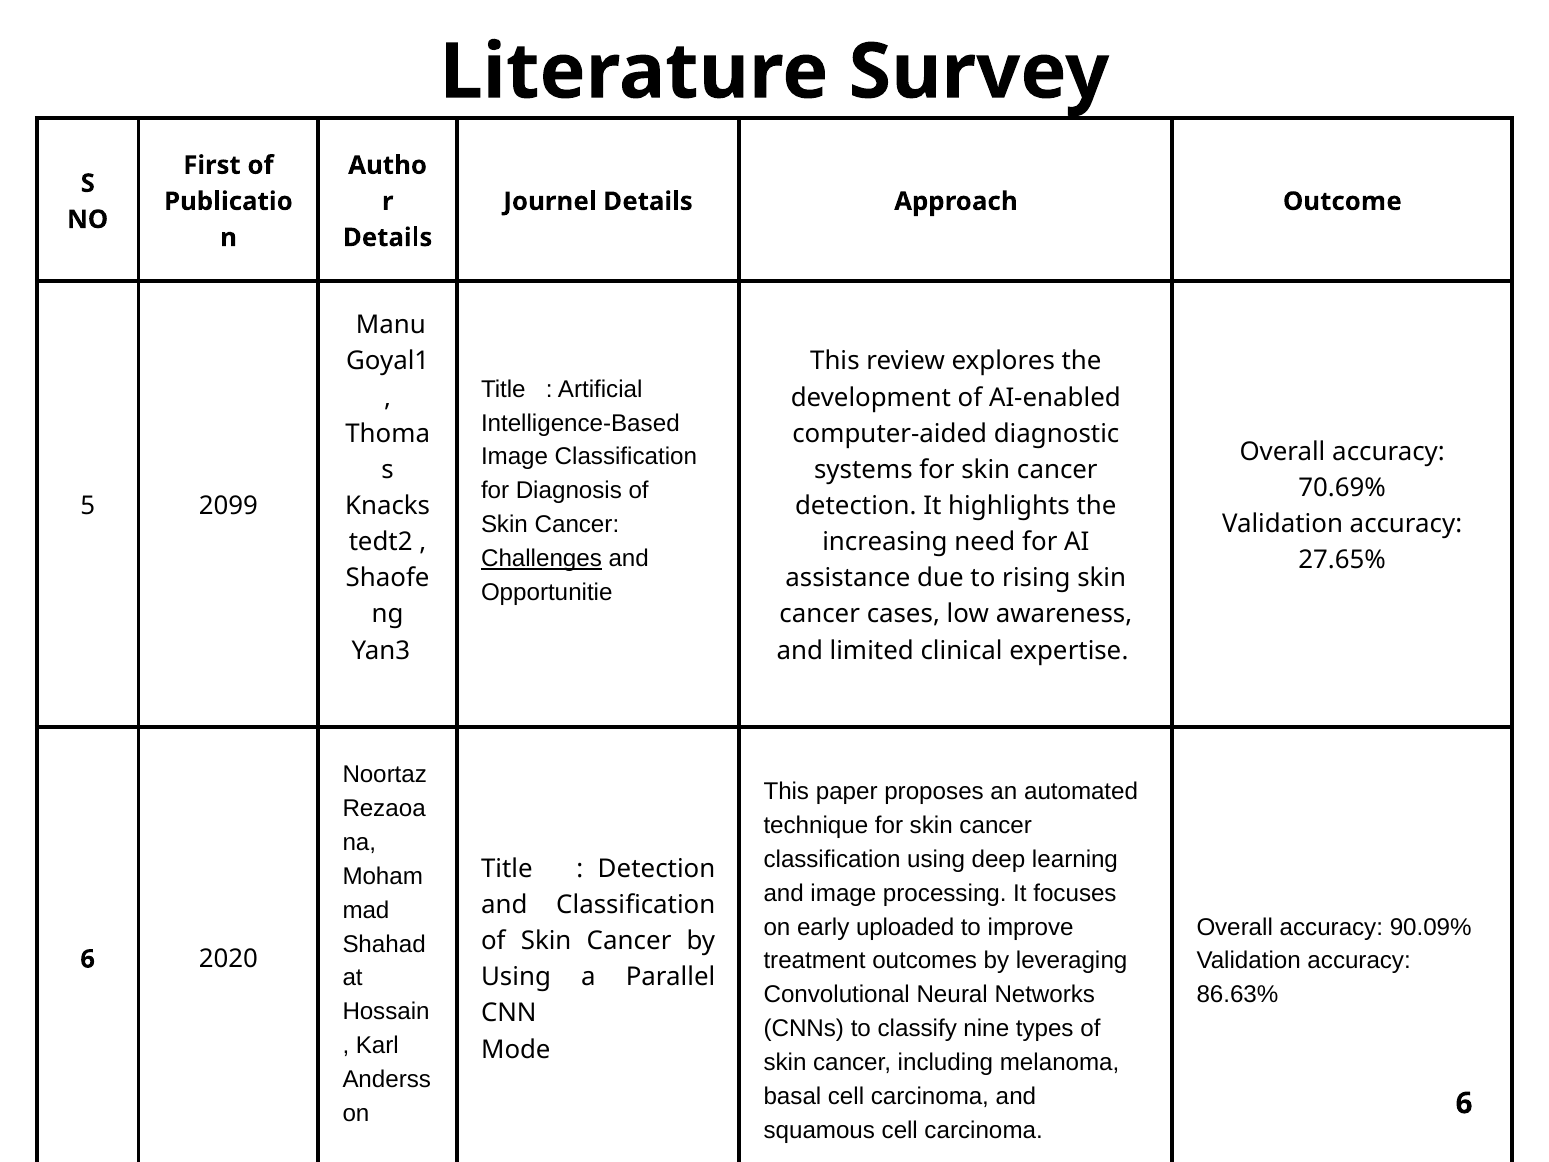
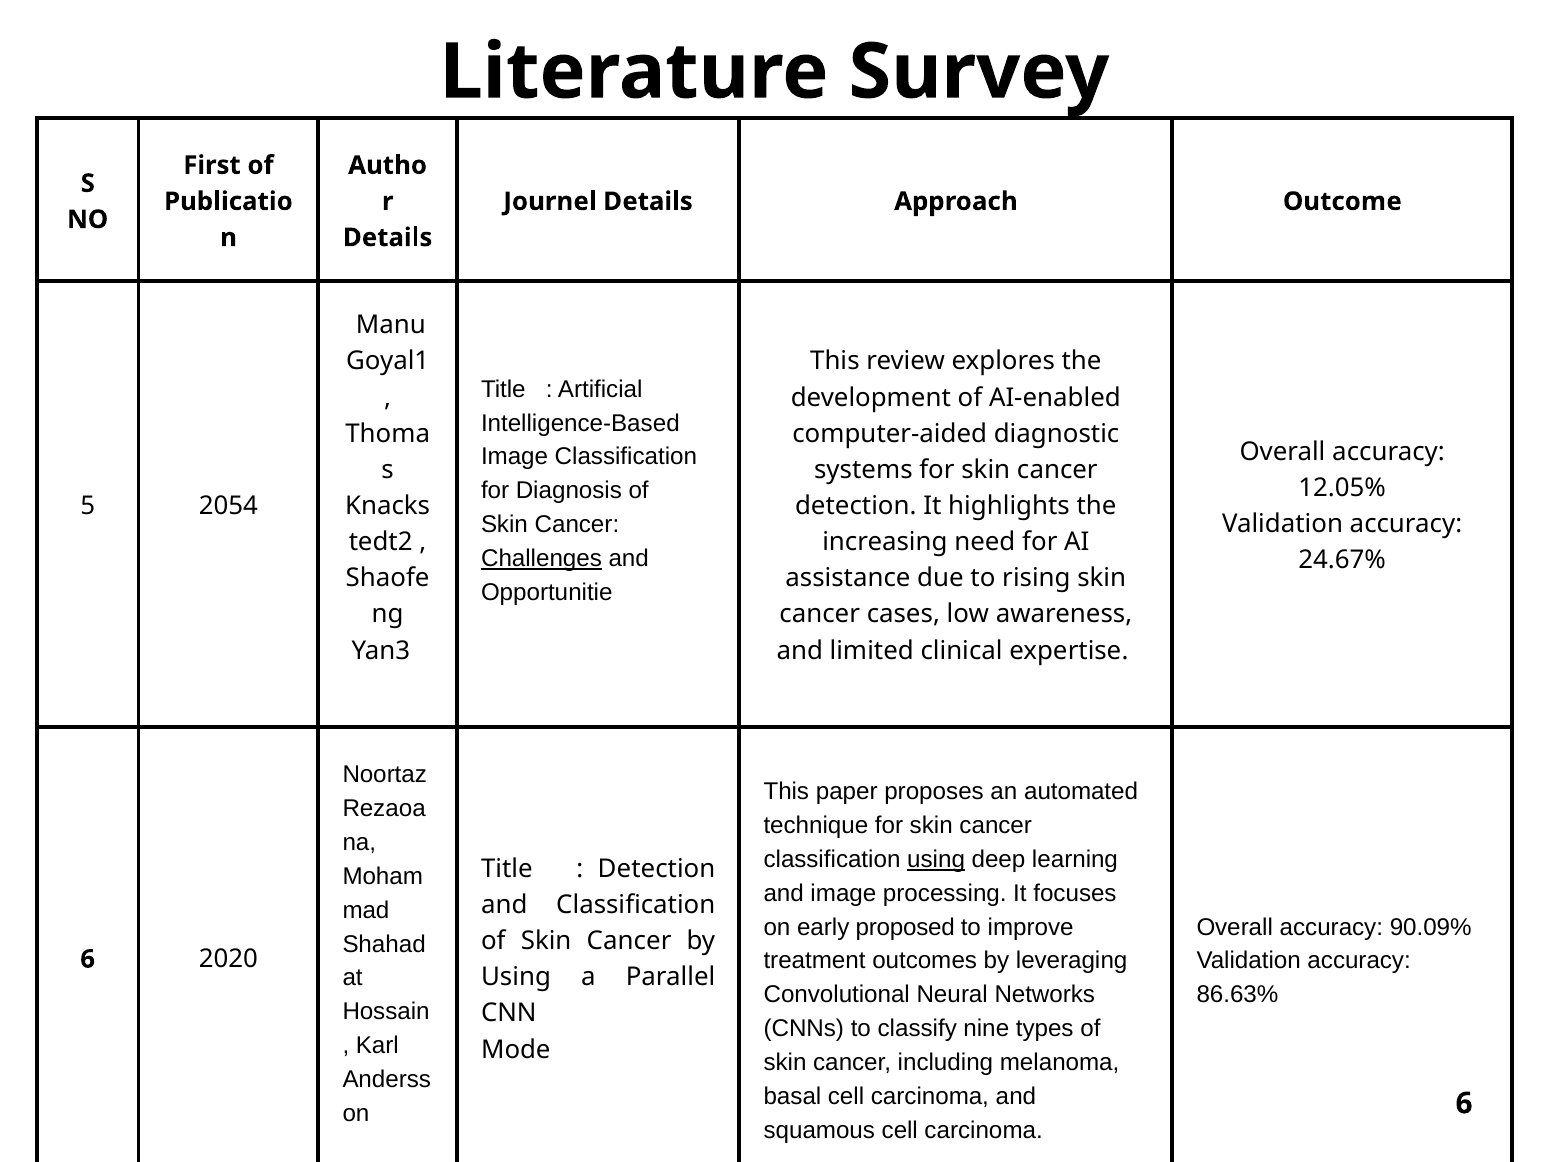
70.69%: 70.69% -> 12.05%
2099: 2099 -> 2054
27.65%: 27.65% -> 24.67%
using at (936, 859) underline: none -> present
uploaded: uploaded -> proposed
